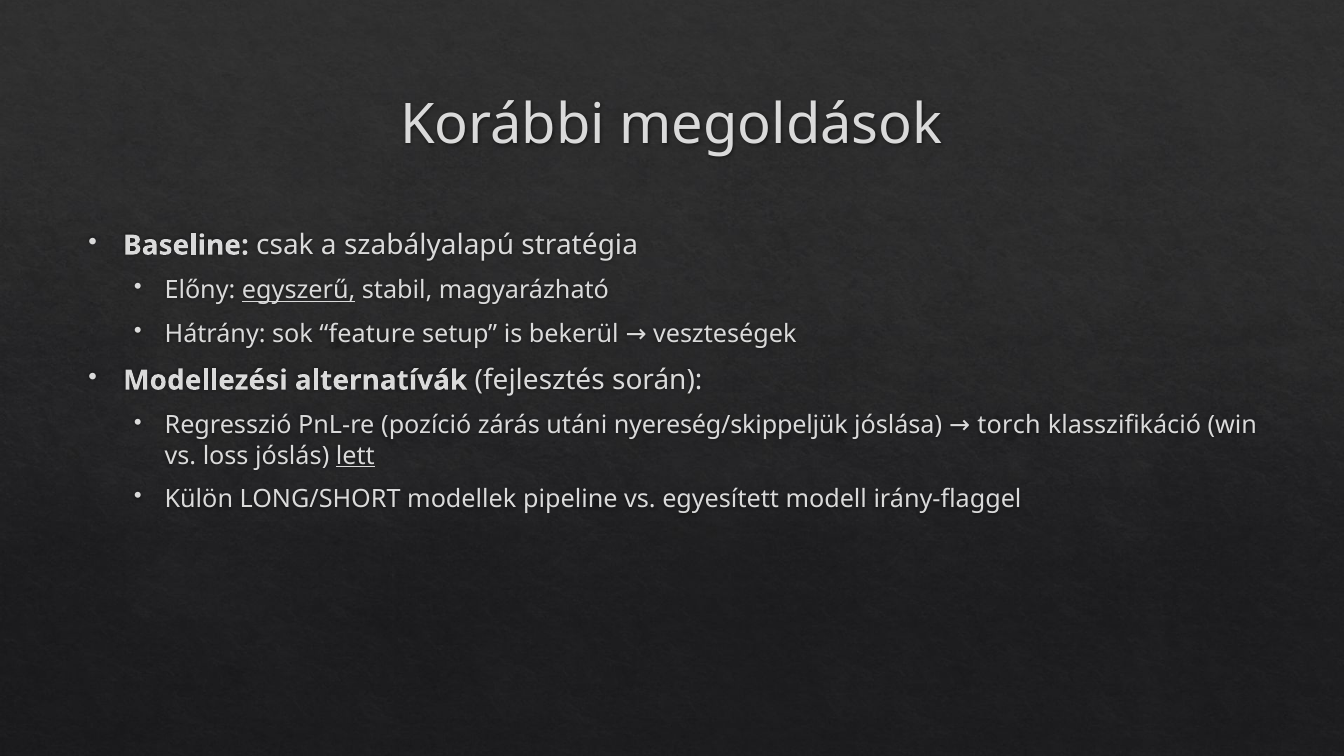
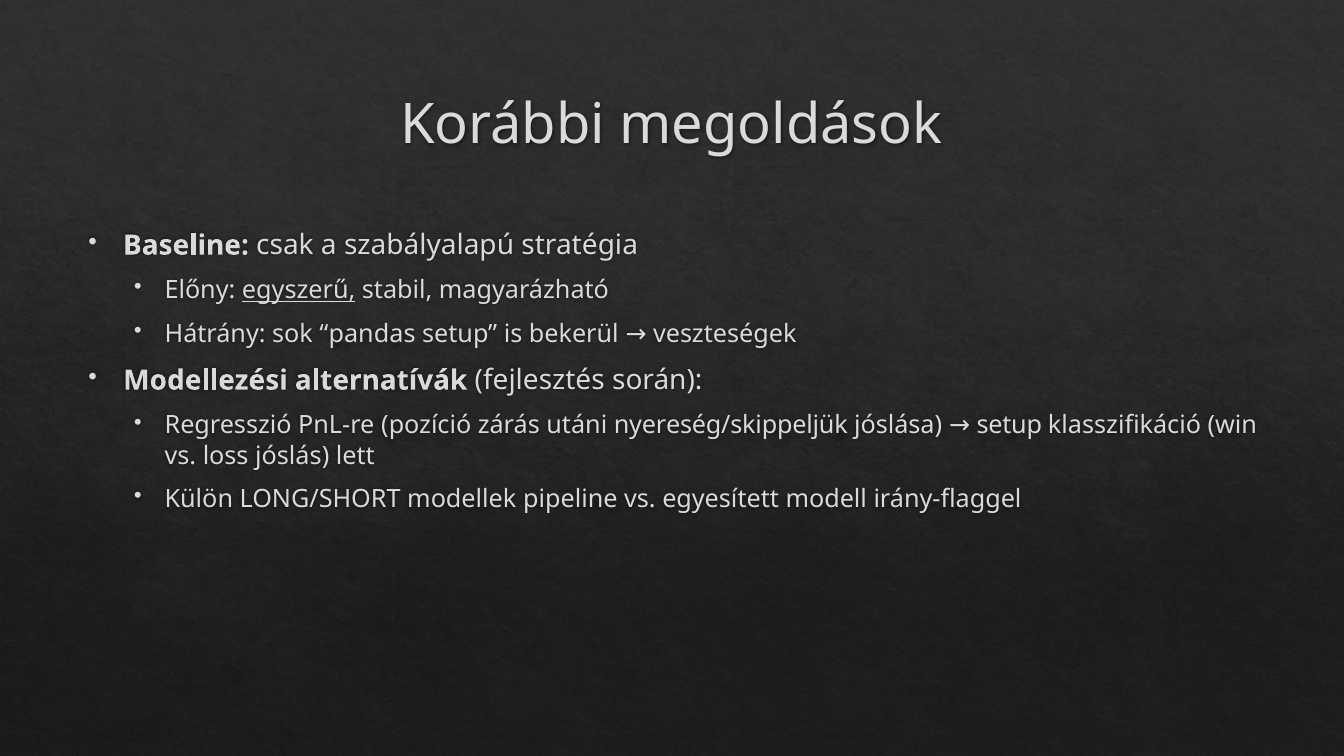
feature: feature -> pandas
jóslása torch: torch -> setup
lett underline: present -> none
